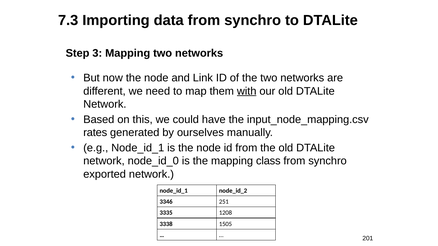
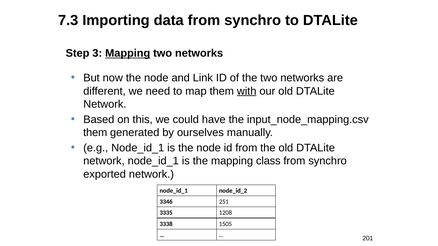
Mapping at (128, 53) underline: none -> present
rates at (95, 133): rates -> them
network node_id_0: node_id_0 -> node_id_1
